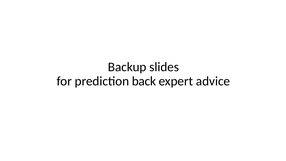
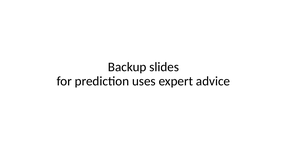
back: back -> uses
